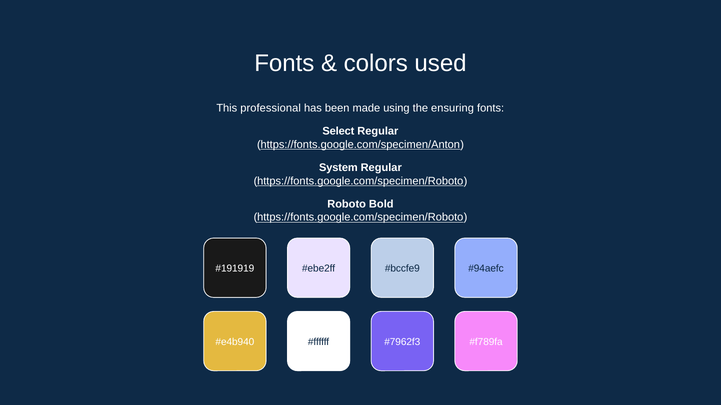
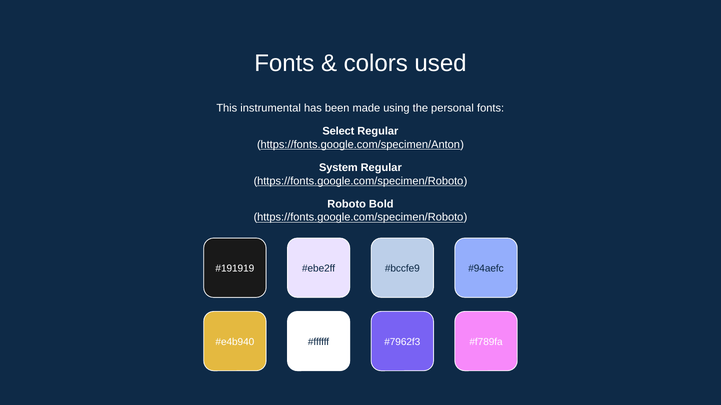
professional: professional -> instrumental
ensuring: ensuring -> personal
